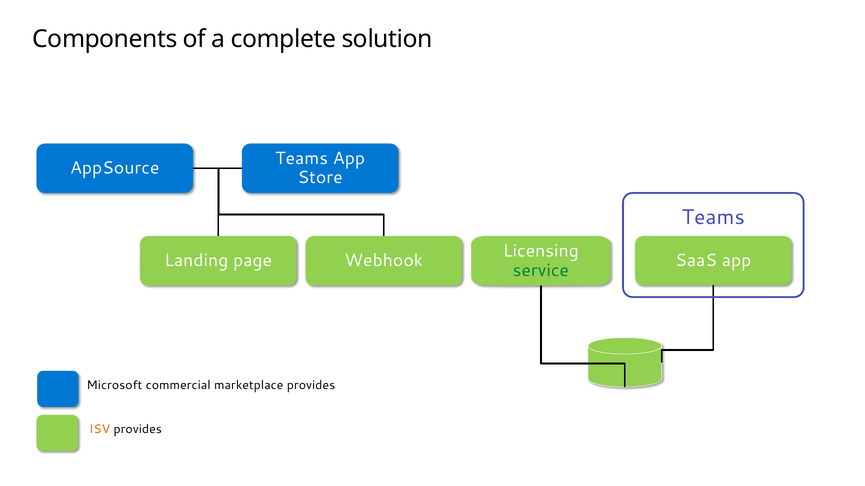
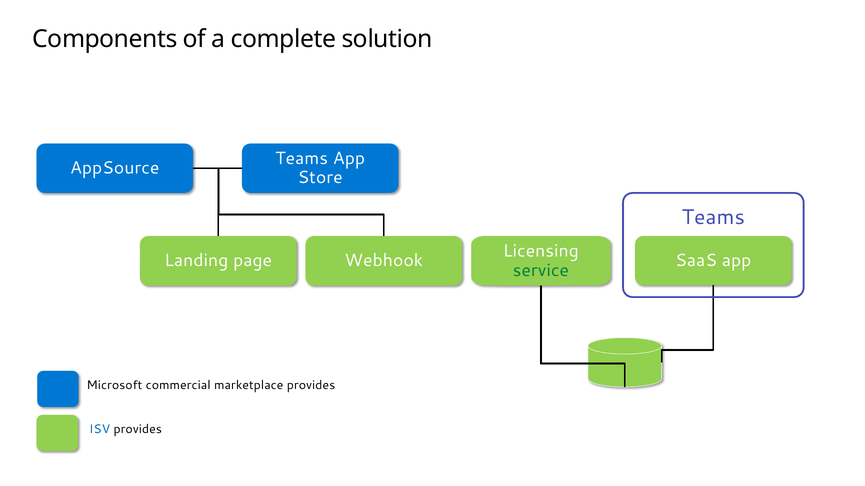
ISV colour: orange -> blue
